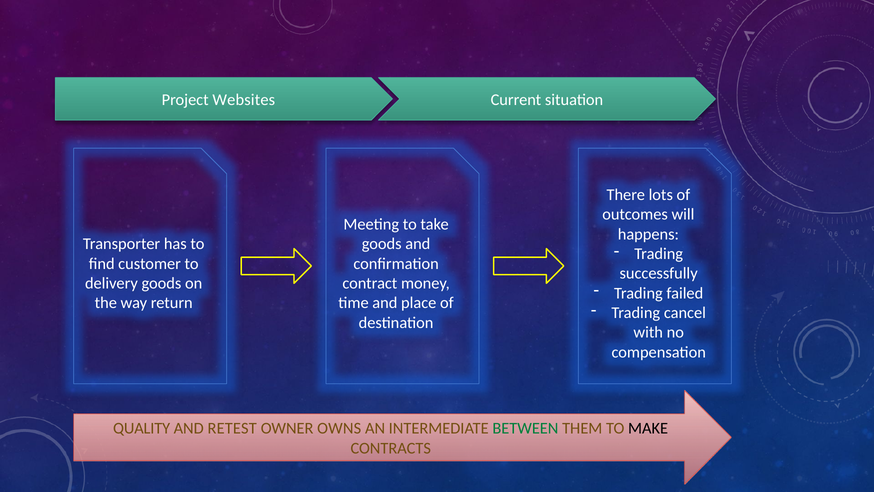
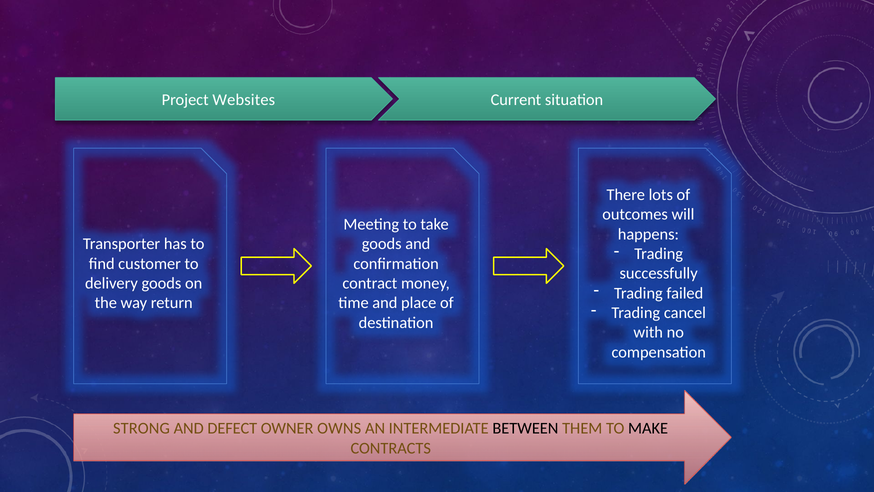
QUALITY: QUALITY -> STRONG
RETEST: RETEST -> DEFECT
BETWEEN colour: green -> black
